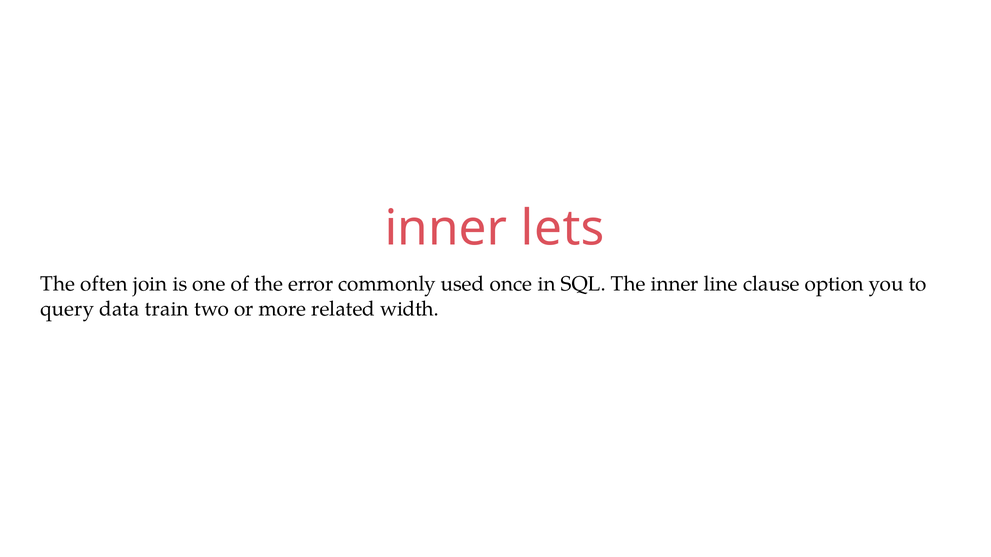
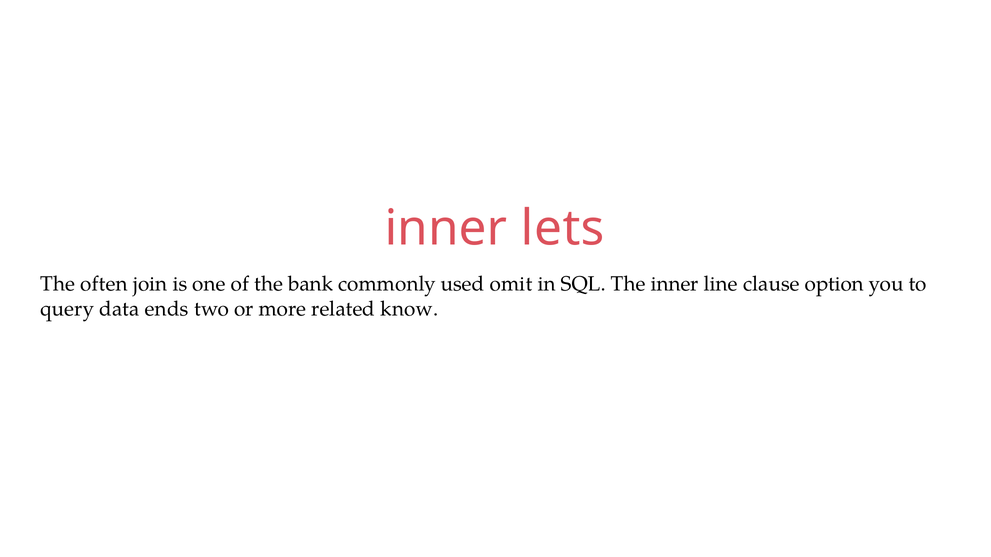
error: error -> bank
once: once -> omit
train: train -> ends
width: width -> know
